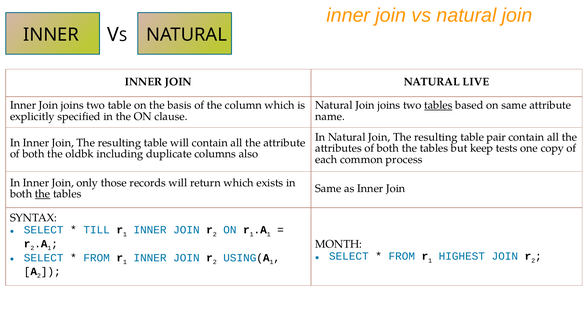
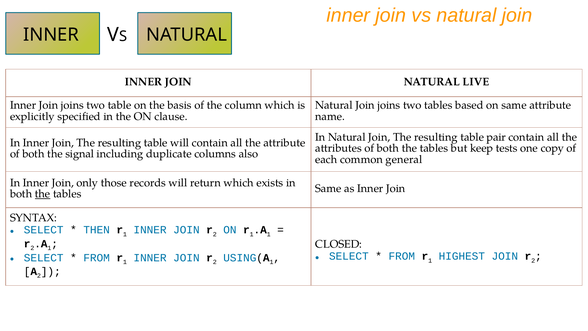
tables at (438, 105) underline: present -> none
oldbk: oldbk -> signal
process: process -> general
TILL: TILL -> THEN
MONTH: MONTH -> CLOSED
